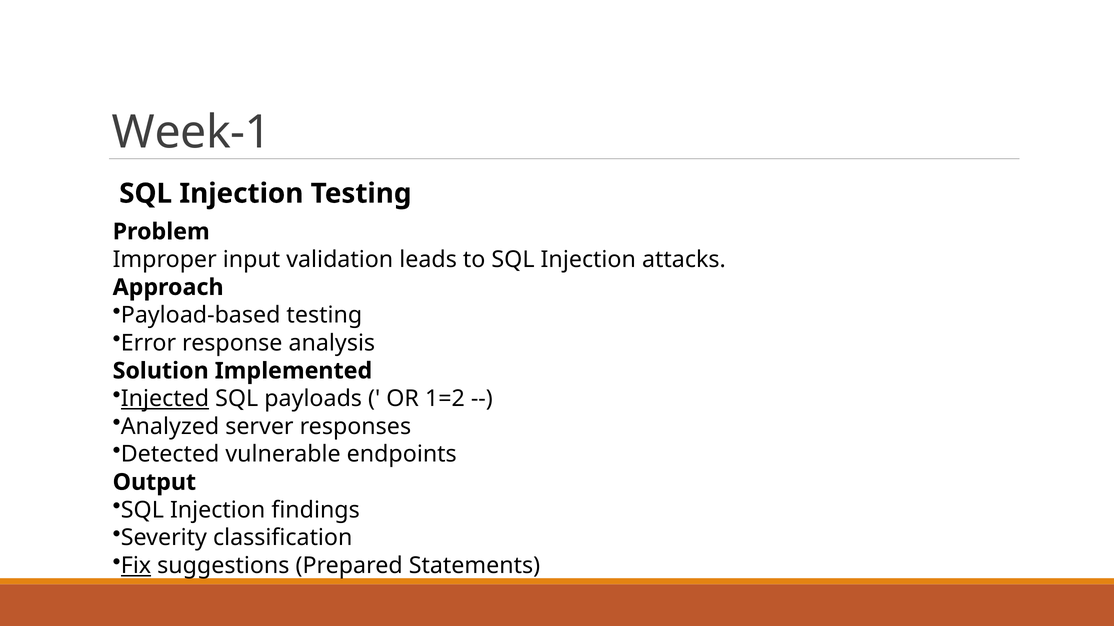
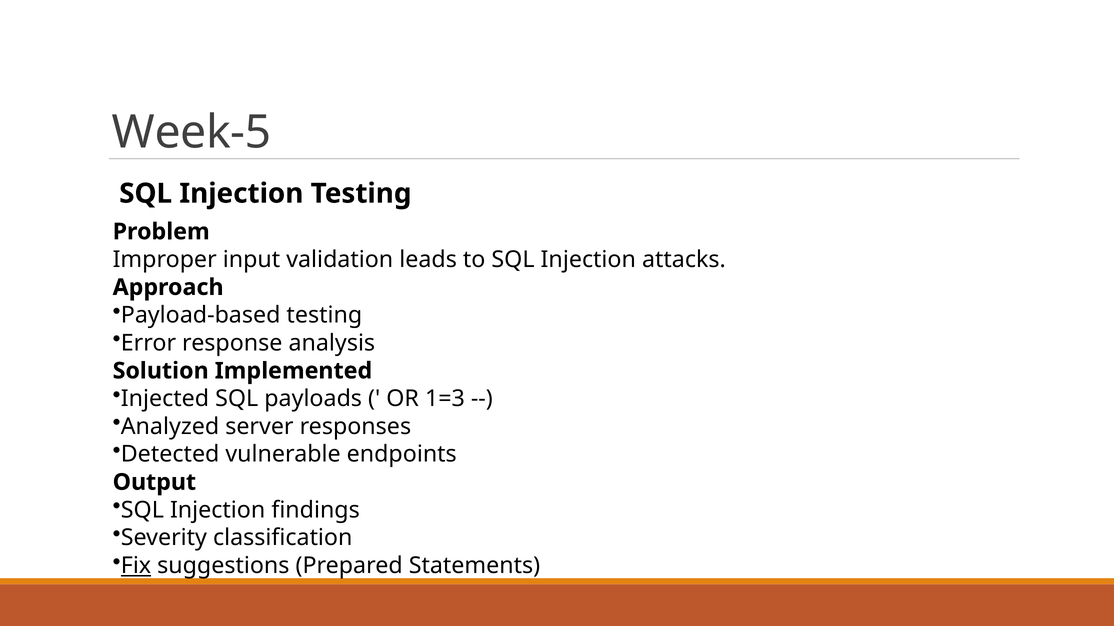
Week-1: Week-1 -> Week-5
Injected underline: present -> none
1=2: 1=2 -> 1=3
